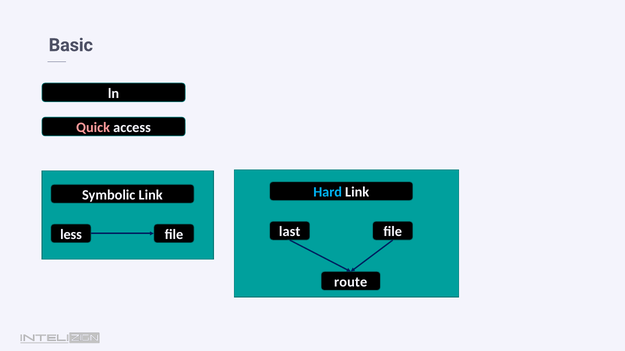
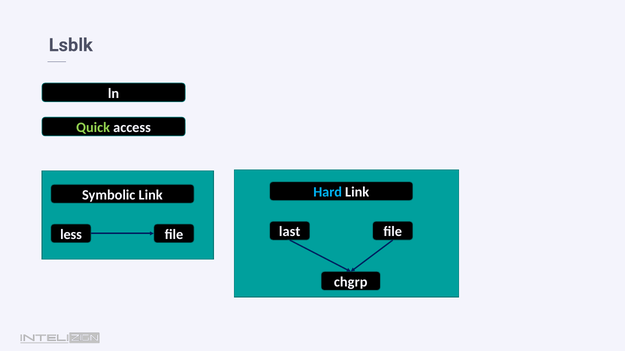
Basic: Basic -> Lsblk
Quick colour: pink -> light green
route: route -> chgrp
